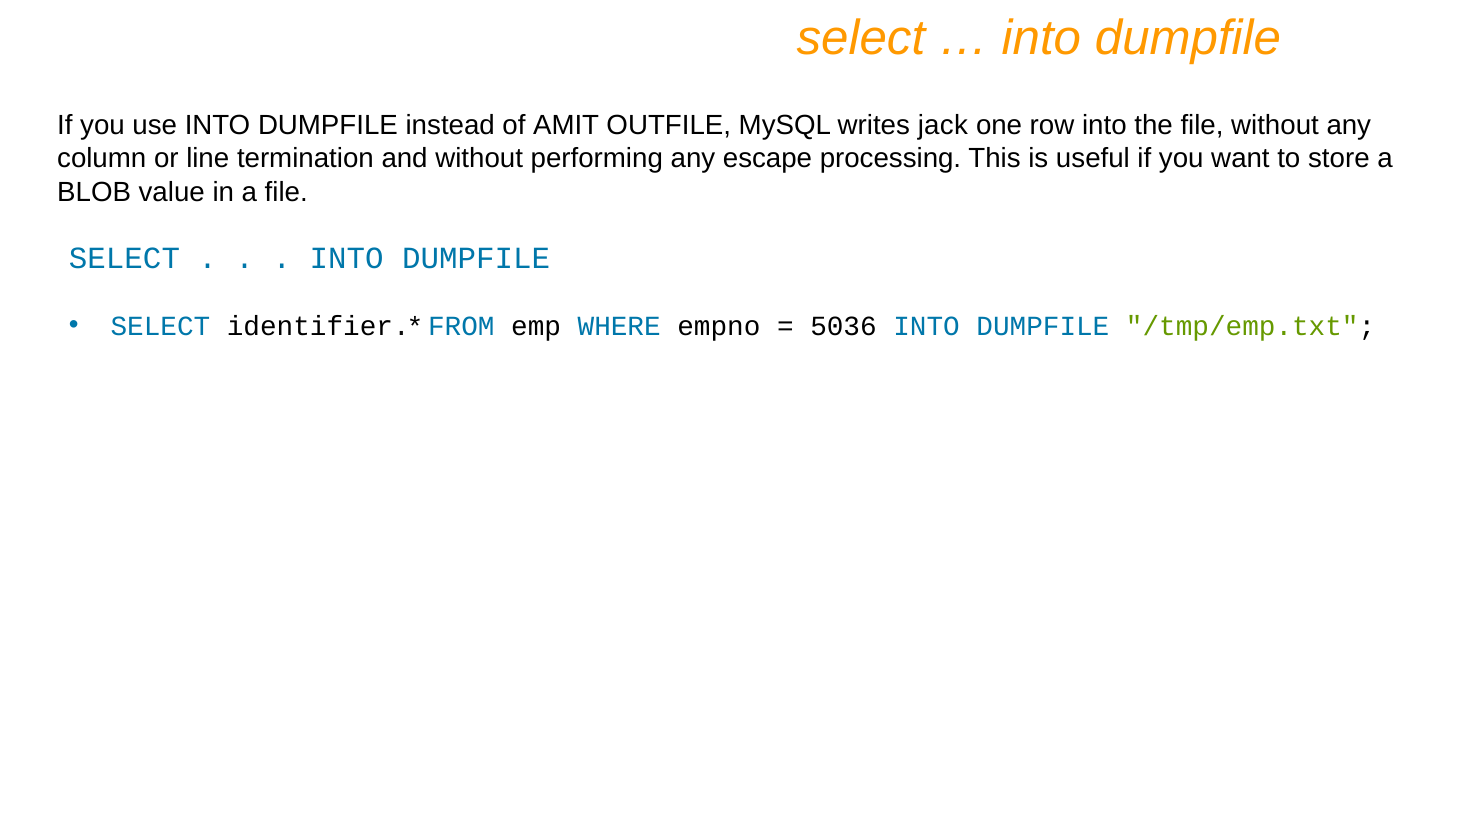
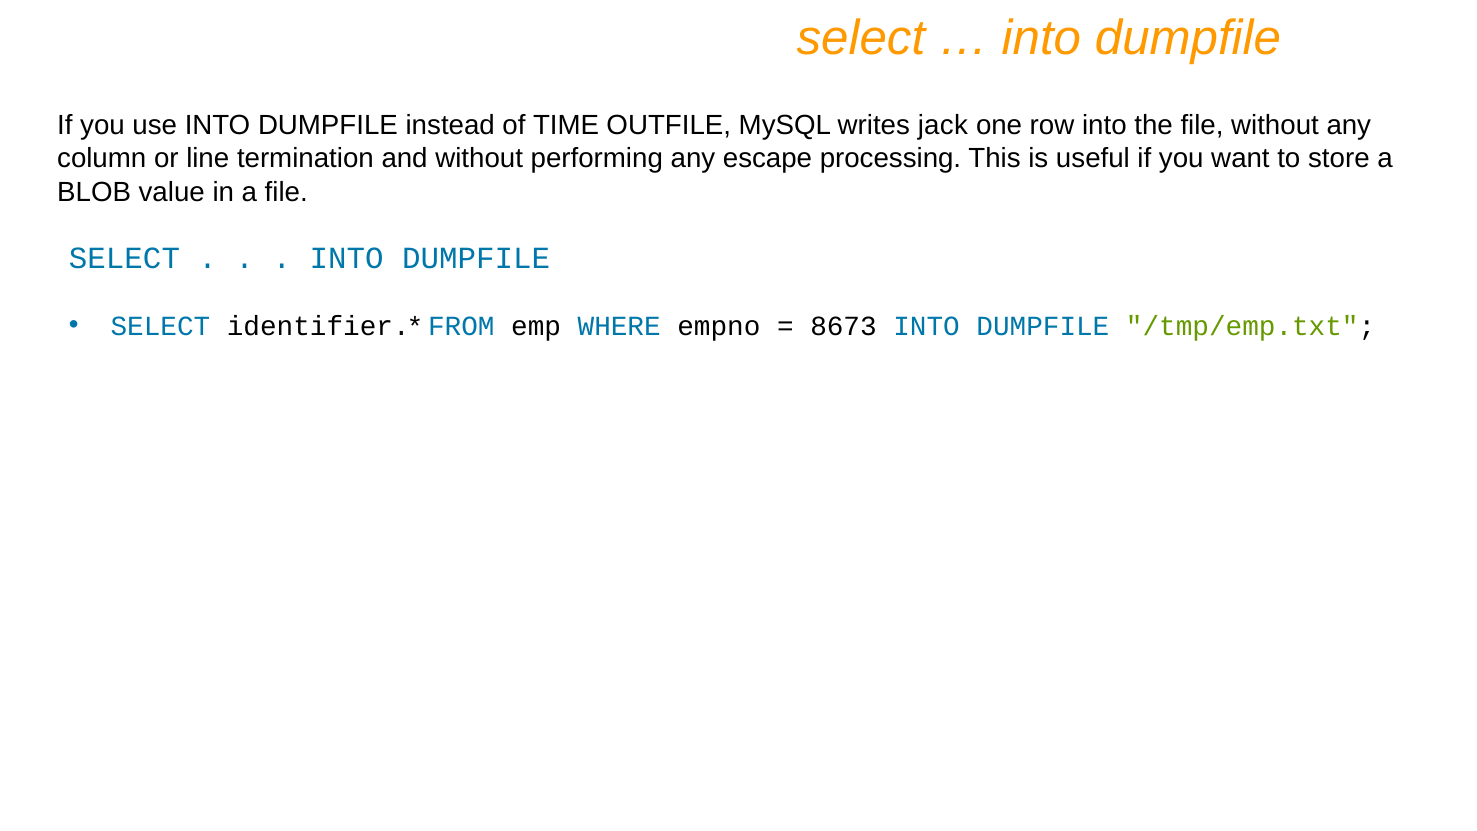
AMIT: AMIT -> TIME
5036: 5036 -> 8673
